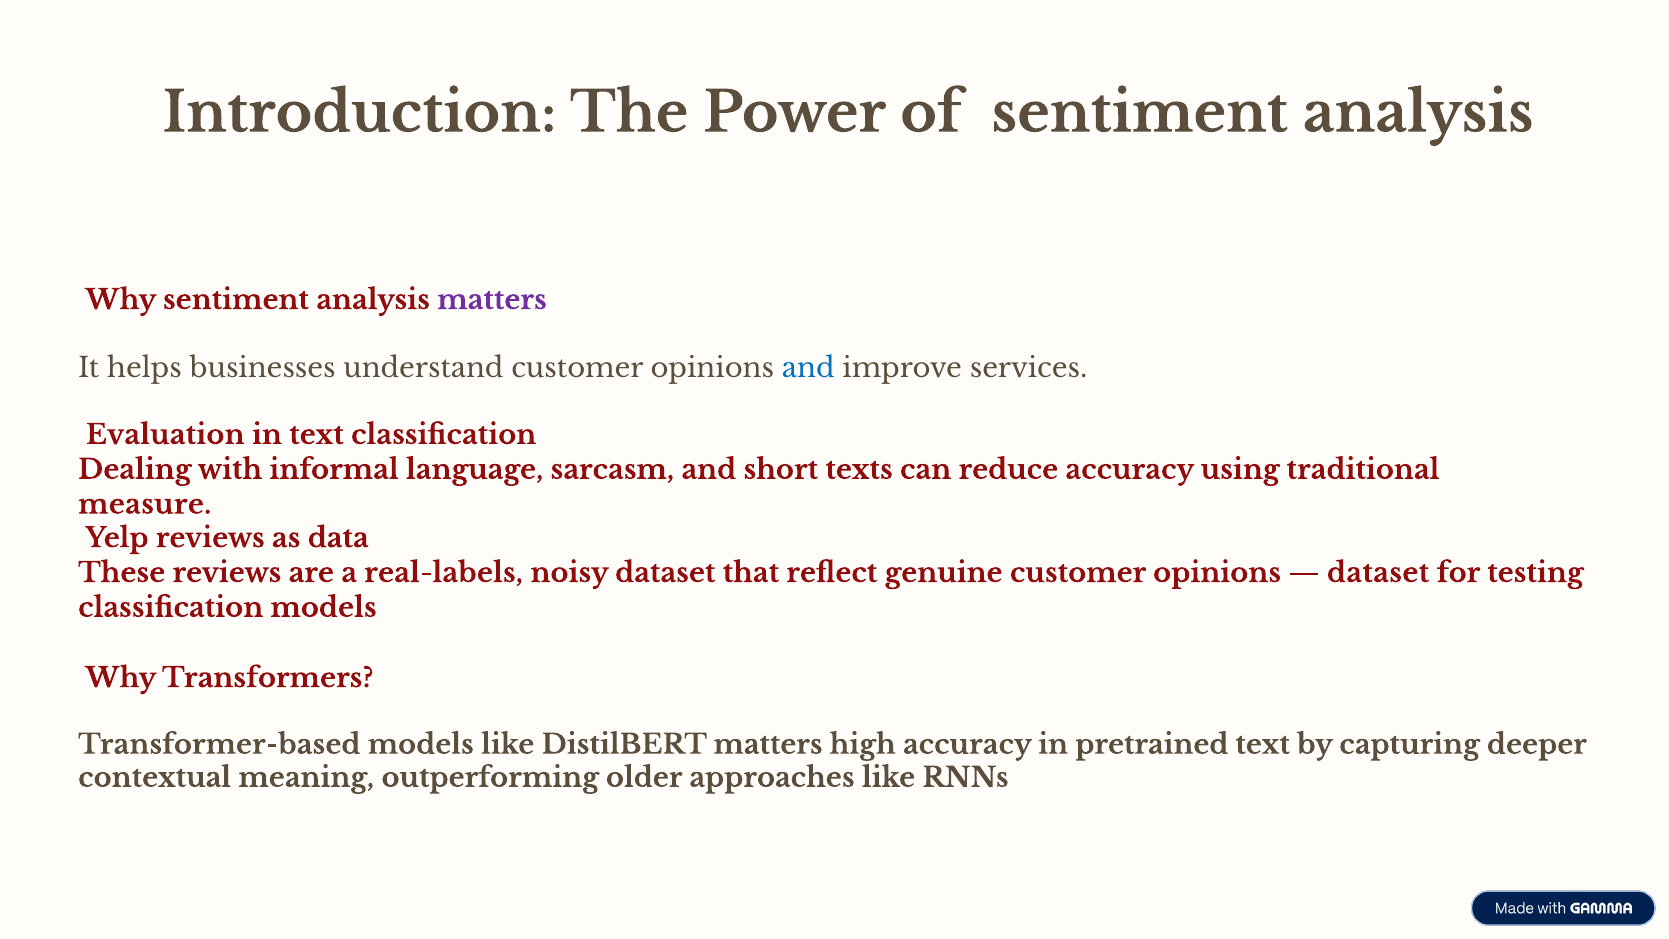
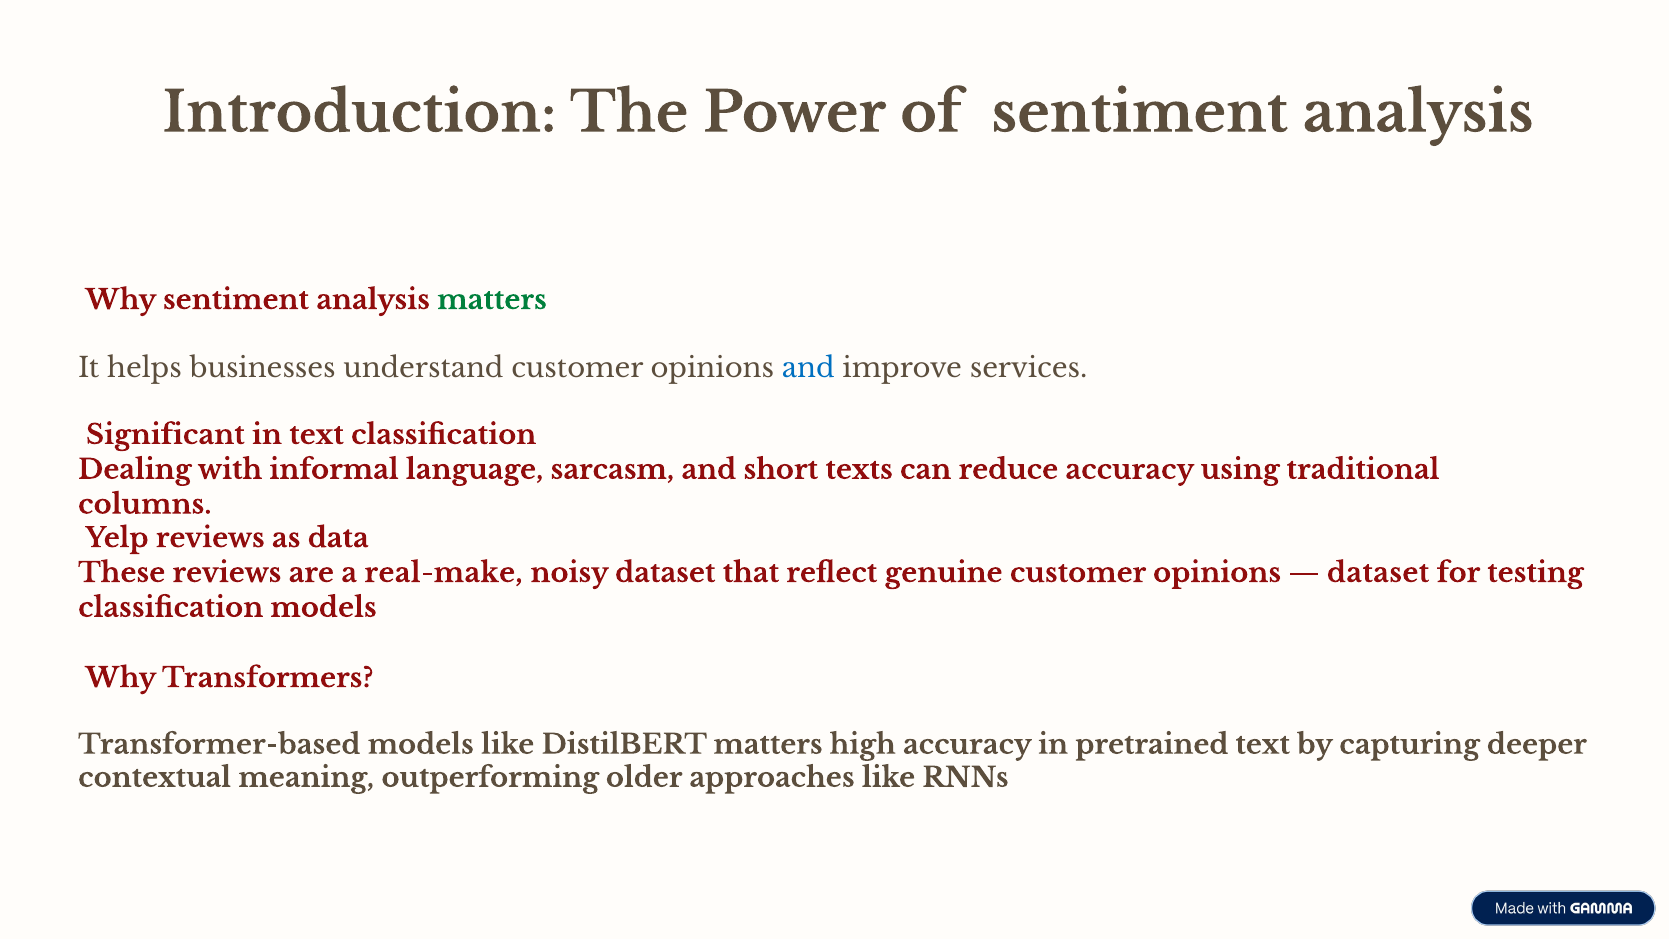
matters at (492, 300) colour: purple -> green
Evaluation: Evaluation -> Significant
measure: measure -> columns
real-labels: real-labels -> real-make
